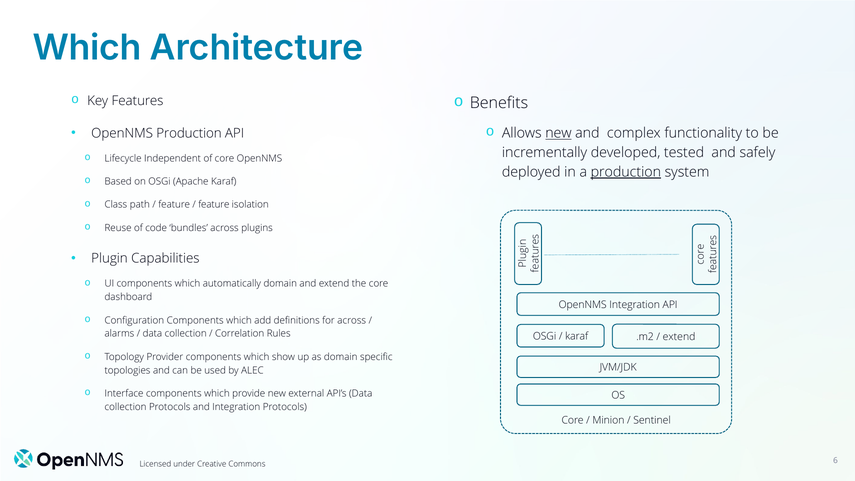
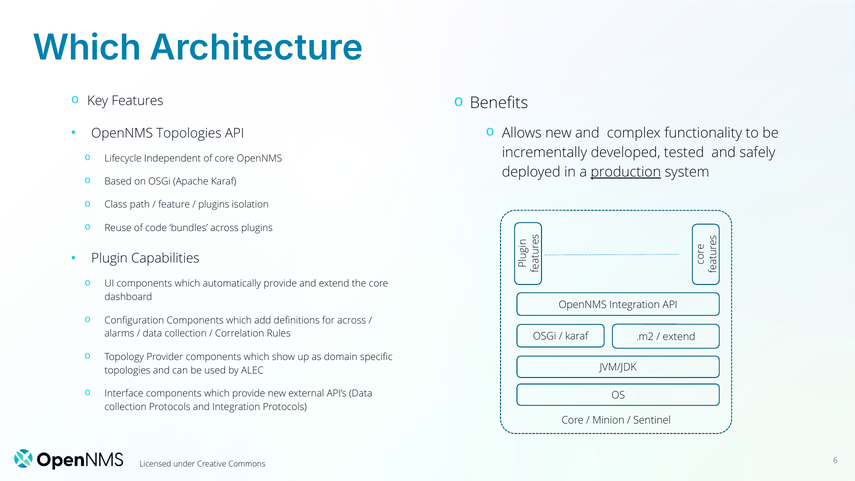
new at (558, 133) underline: present -> none
OpenNMS Production: Production -> Topologies
feature at (214, 205): feature -> plugins
automatically domain: domain -> provide
